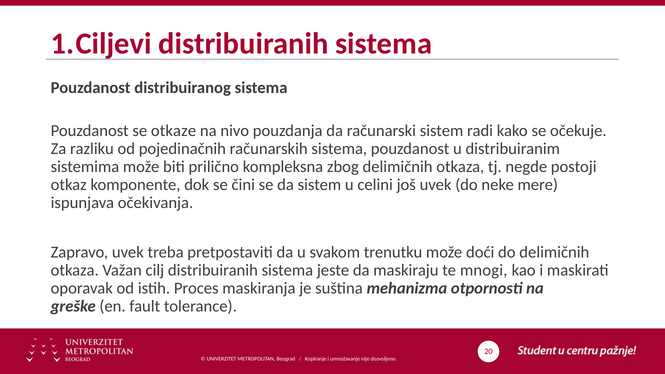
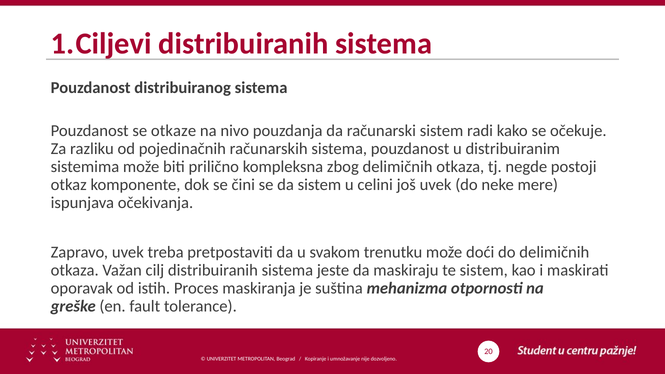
te mnogi: mnogi -> sistem
